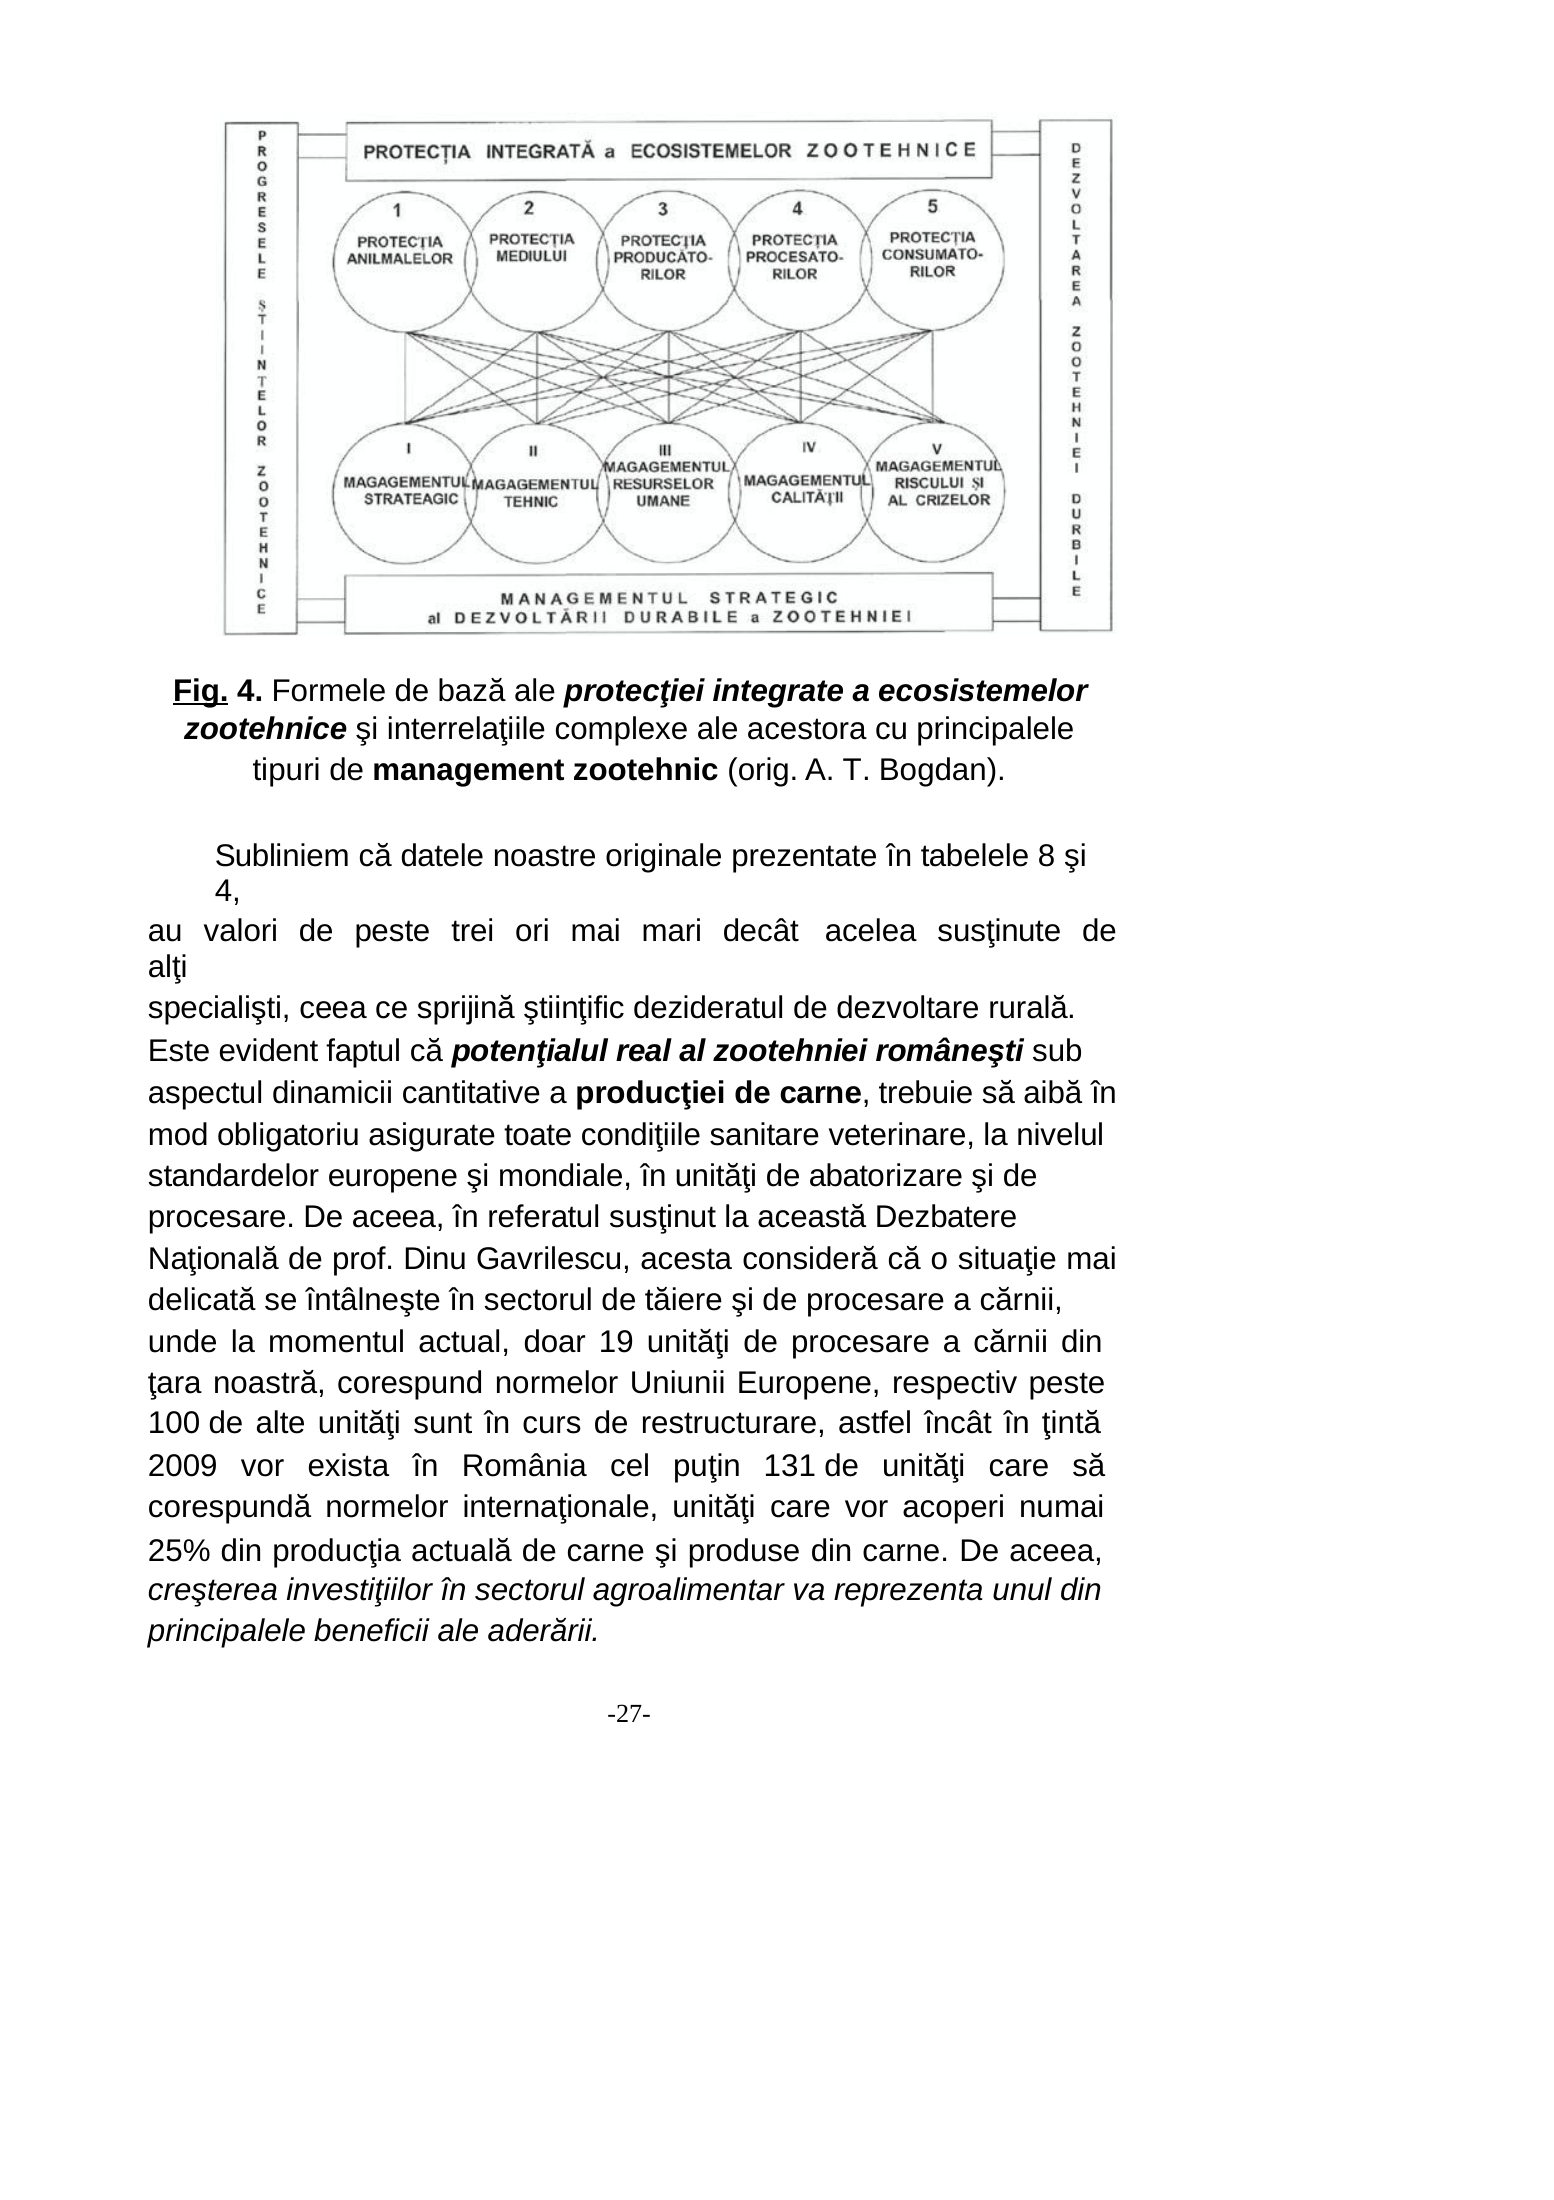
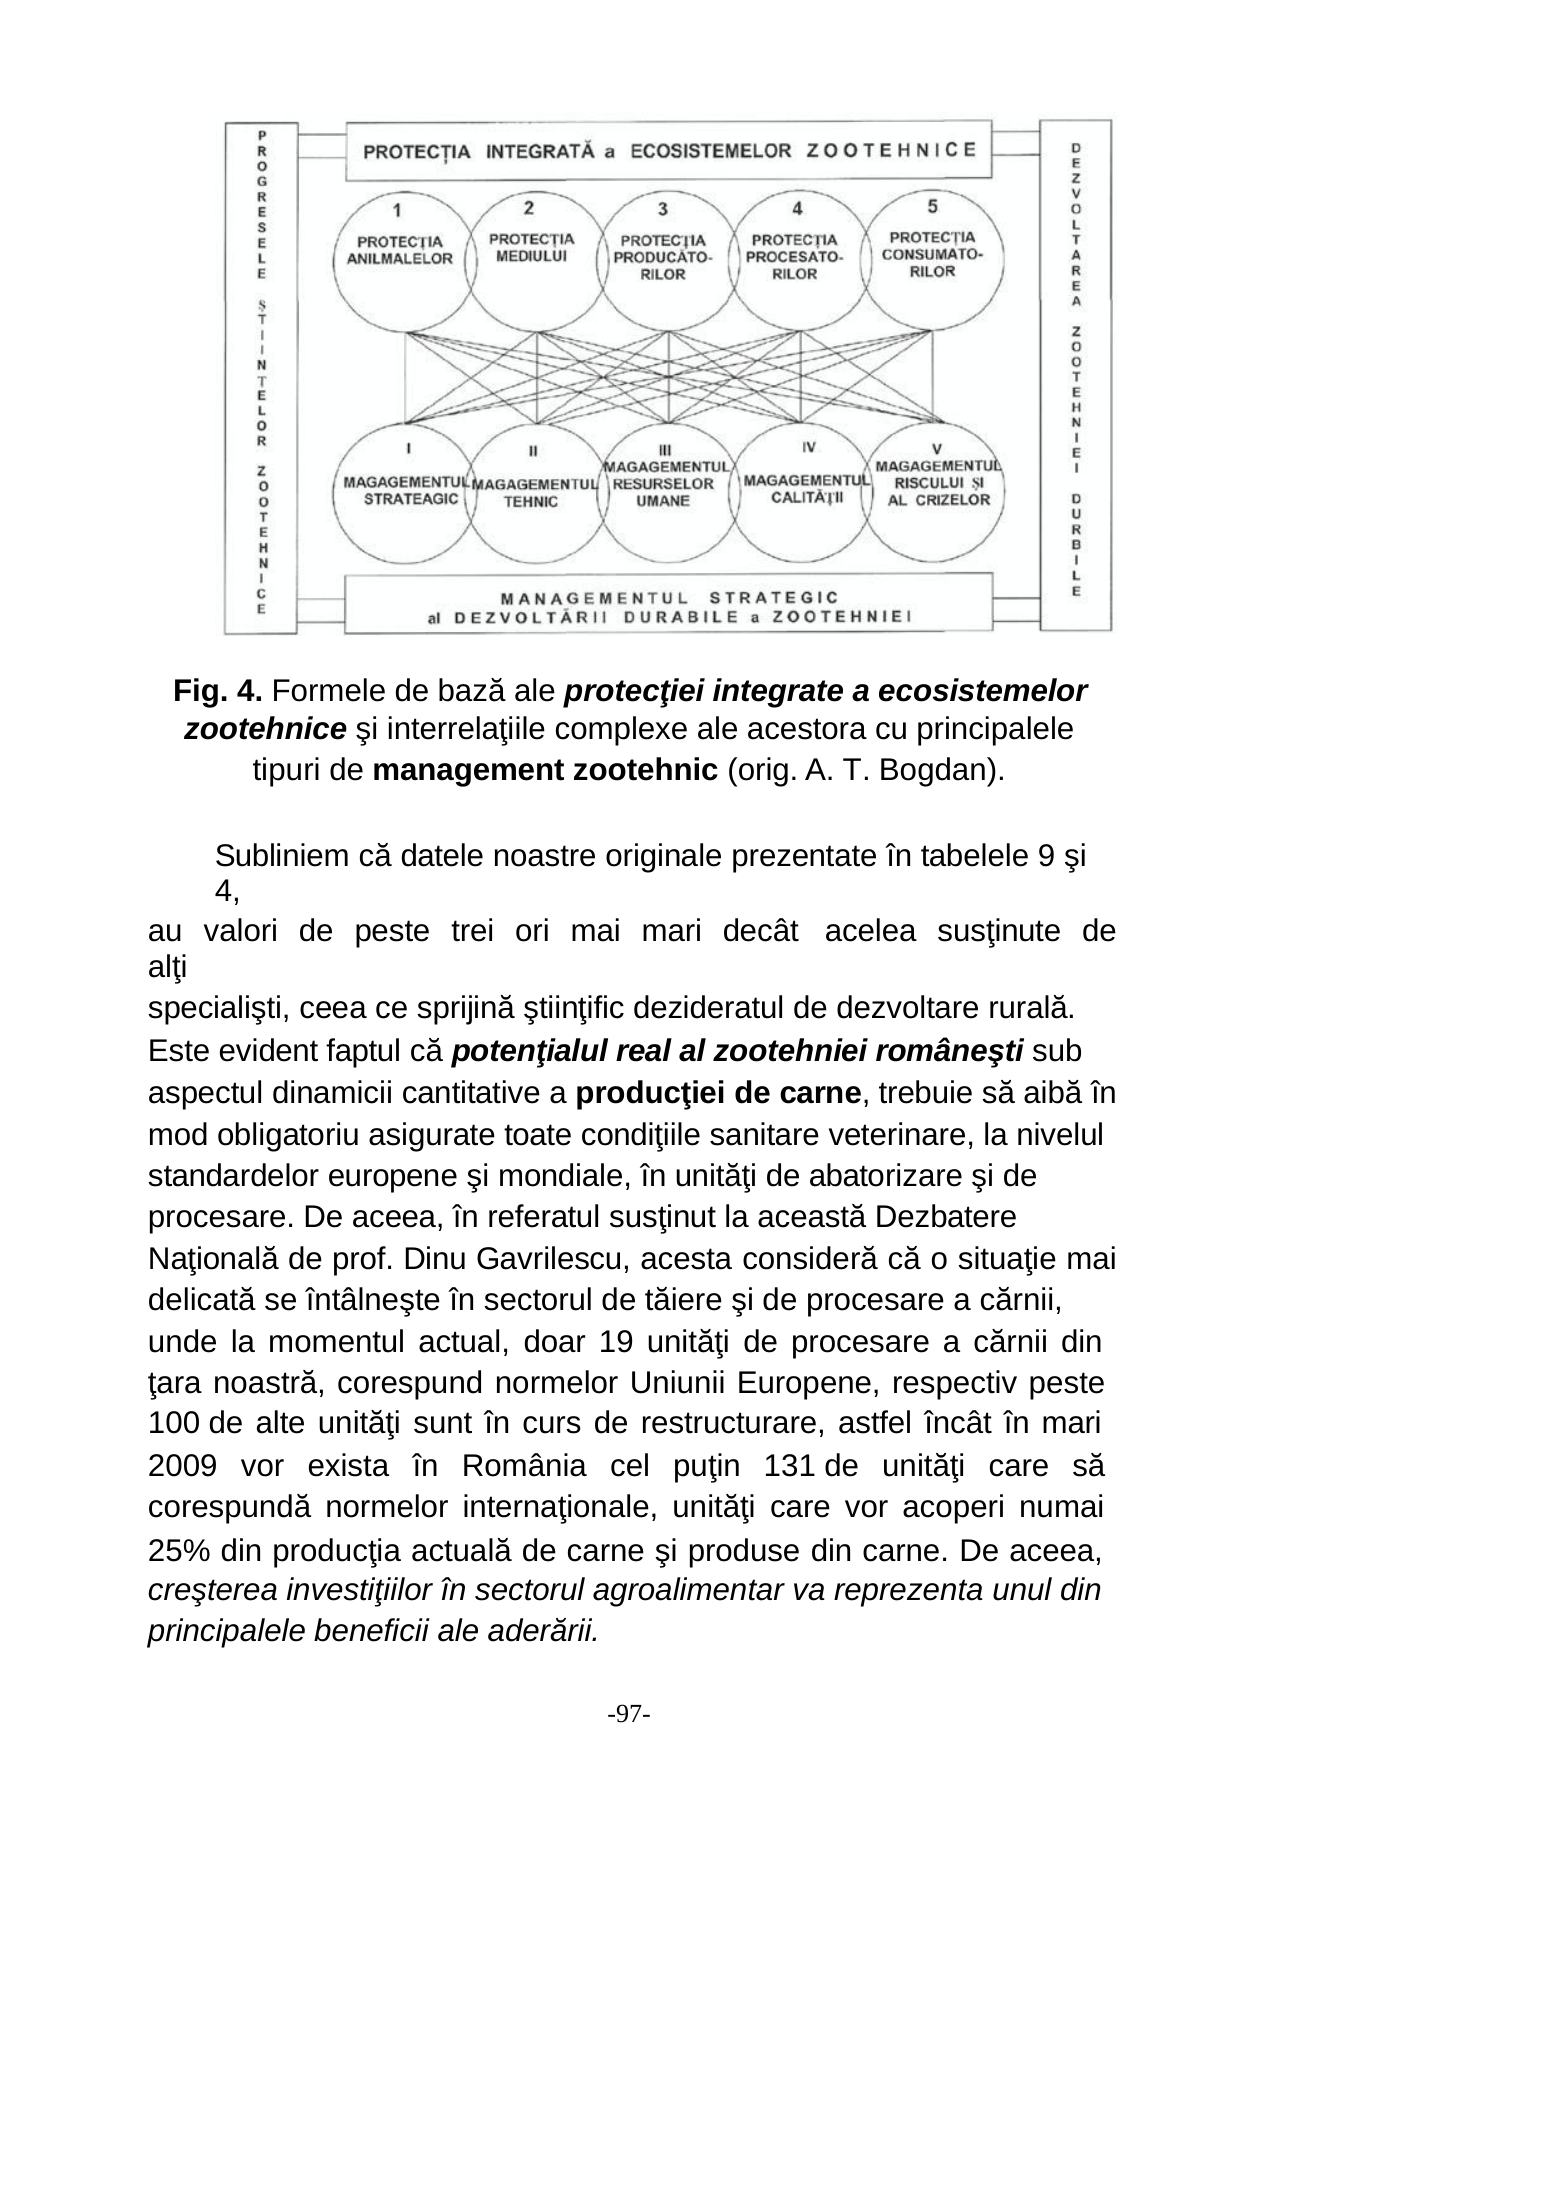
Fig underline: present -> none
8: 8 -> 9
în ţintă: ţintă -> mari
-27-: -27- -> -97-
